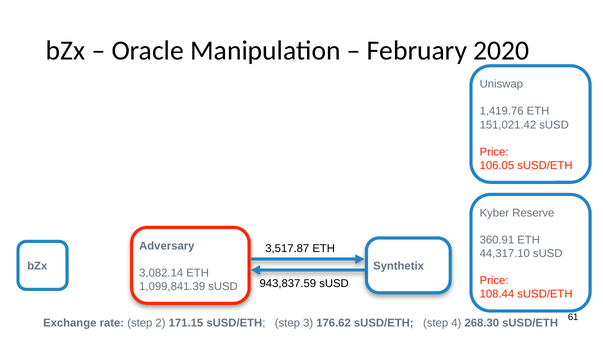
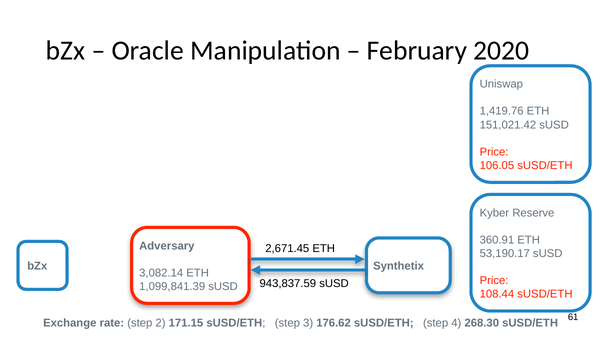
3,517.87: 3,517.87 -> 2,671.45
44,317.10: 44,317.10 -> 53,190.17
